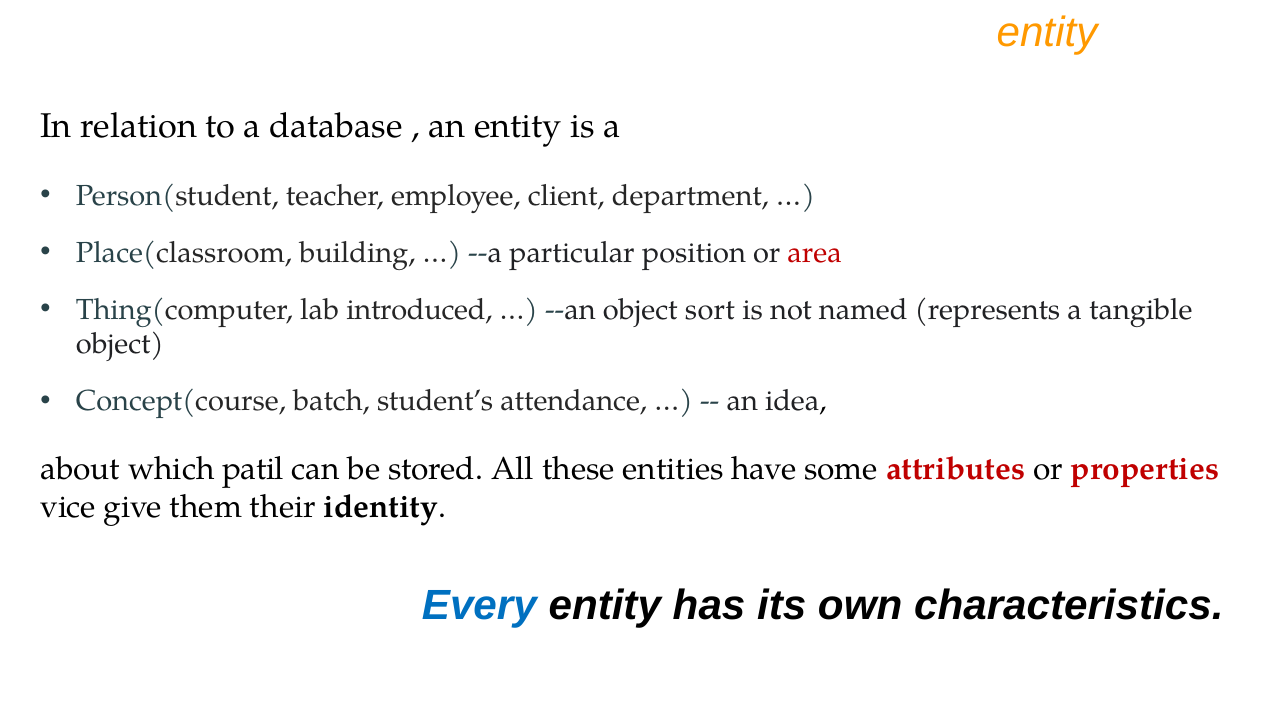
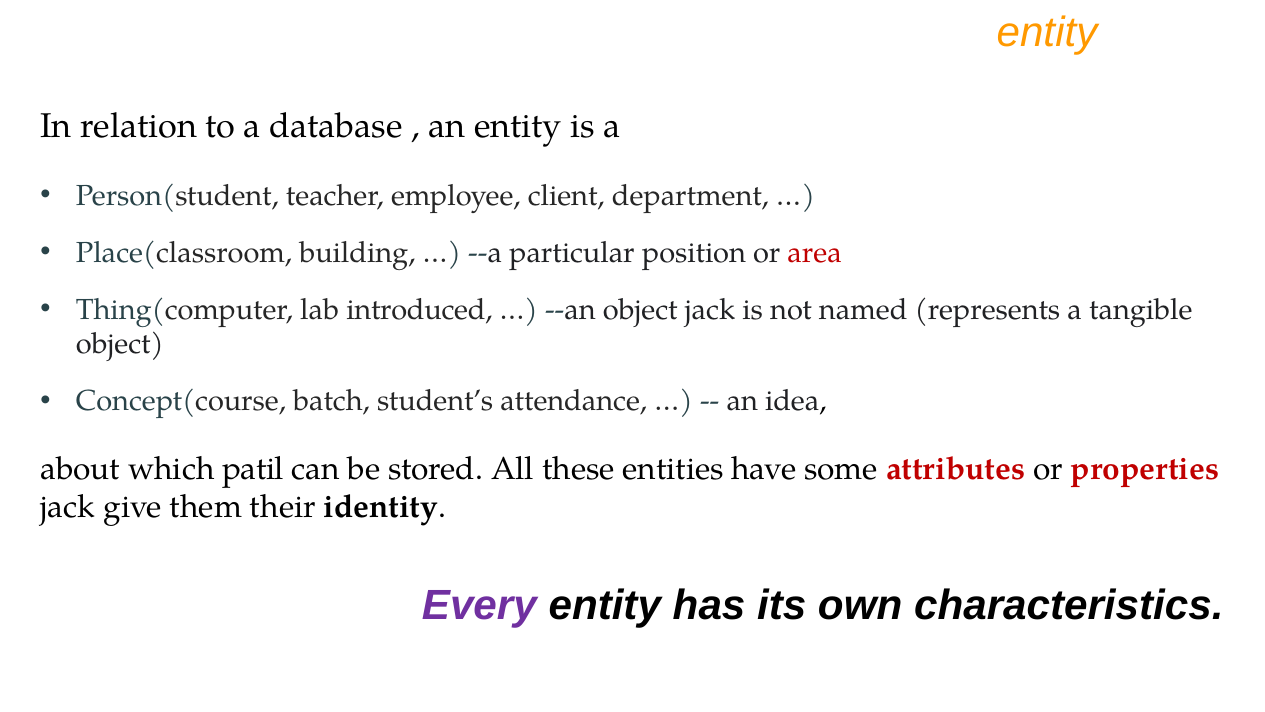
object sort: sort -> jack
vice at (68, 507): vice -> jack
Every colour: blue -> purple
